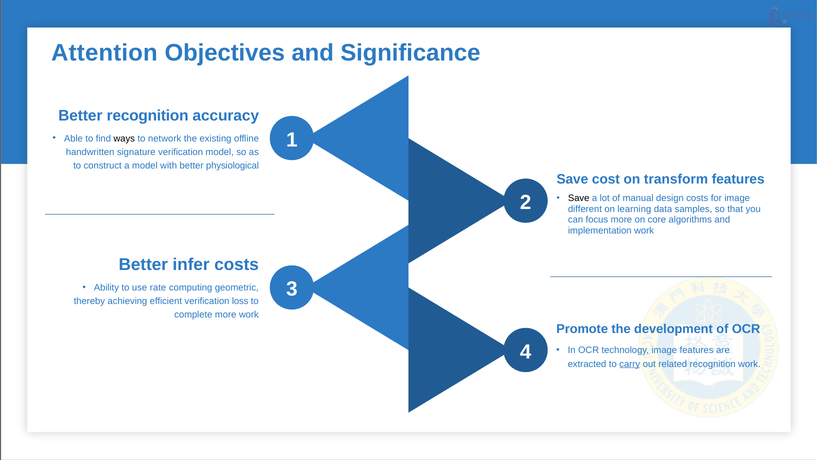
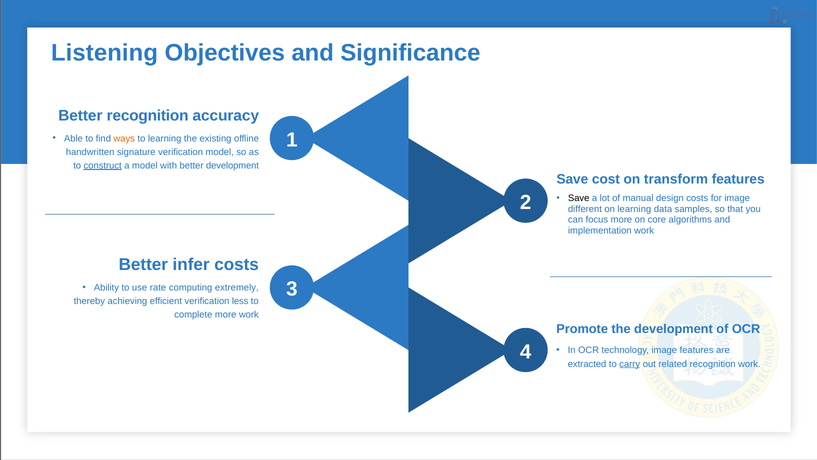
Attention: Attention -> Listening
ways colour: black -> orange
to network: network -> learning
construct underline: none -> present
better physiological: physiological -> development
geometric: geometric -> extremely
loss: loss -> less
